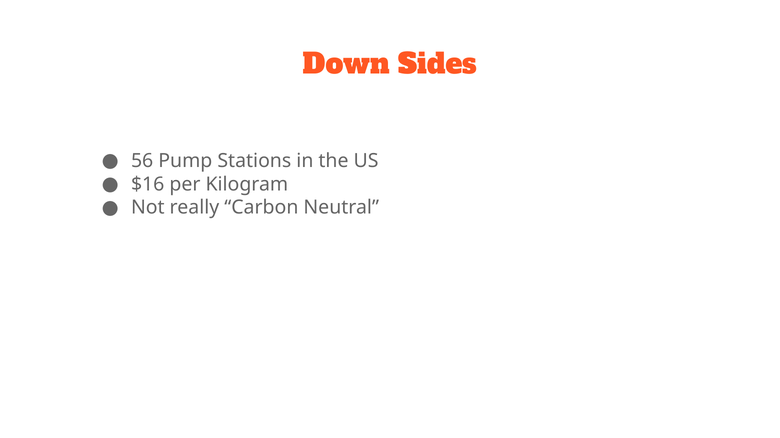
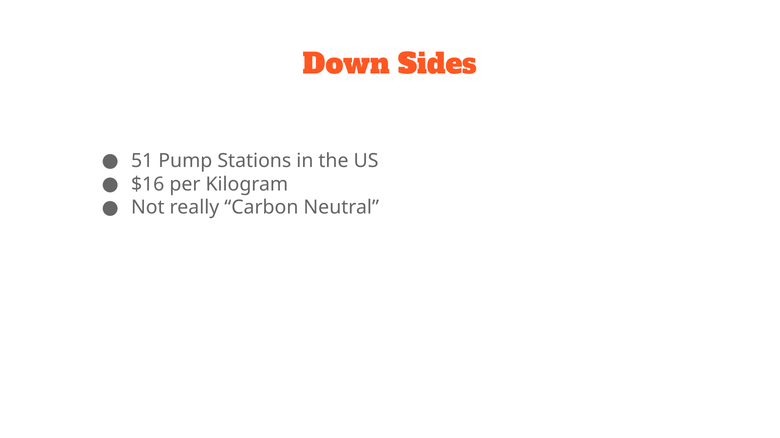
56: 56 -> 51
